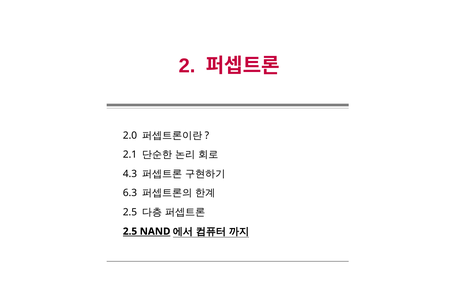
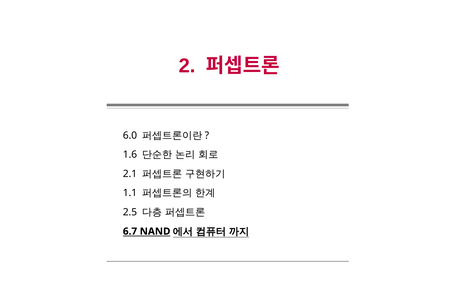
2.0: 2.0 -> 6.0
2.1: 2.1 -> 1.6
4.3: 4.3 -> 2.1
6.3: 6.3 -> 1.1
2.5 at (130, 232): 2.5 -> 6.7
